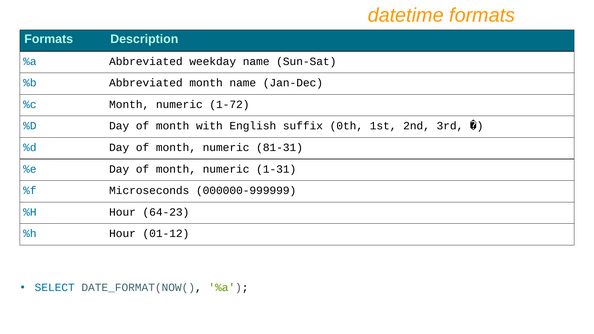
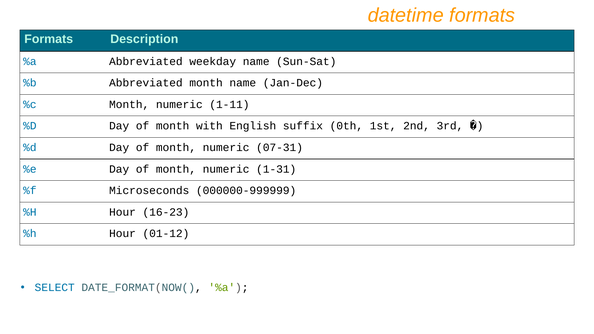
1-72: 1-72 -> 1-11
81-31: 81-31 -> 07-31
64-23: 64-23 -> 16-23
